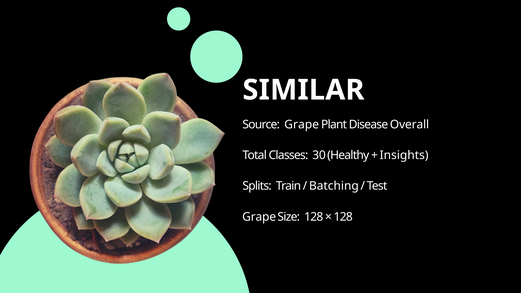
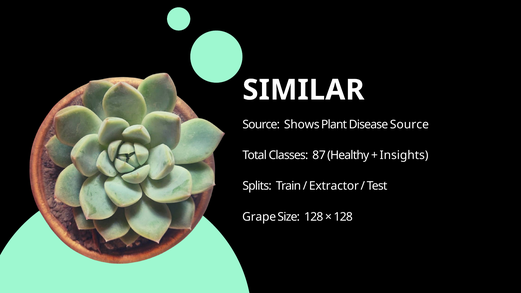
Source Grape: Grape -> Shows
Disease Overall: Overall -> Source
30: 30 -> 87
Batching: Batching -> Extractor
